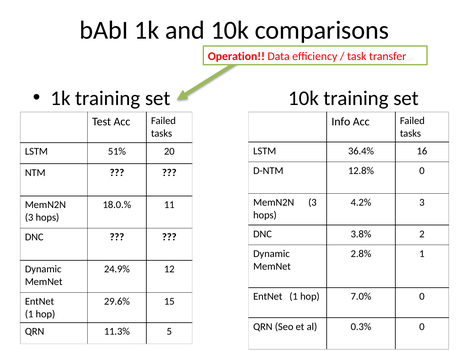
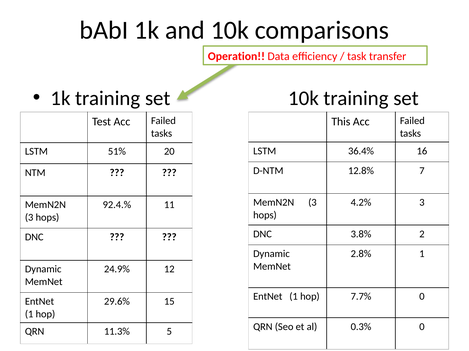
Info: Info -> This
12.8% 0: 0 -> 7
18.0.%: 18.0.% -> 92.4.%
7.0%: 7.0% -> 7.7%
